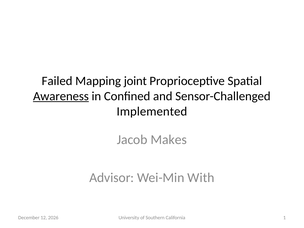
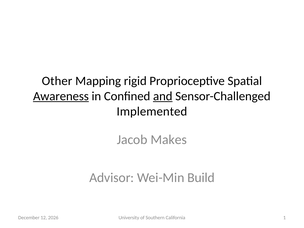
Failed: Failed -> Other
joint: joint -> rigid
and underline: none -> present
With: With -> Build
